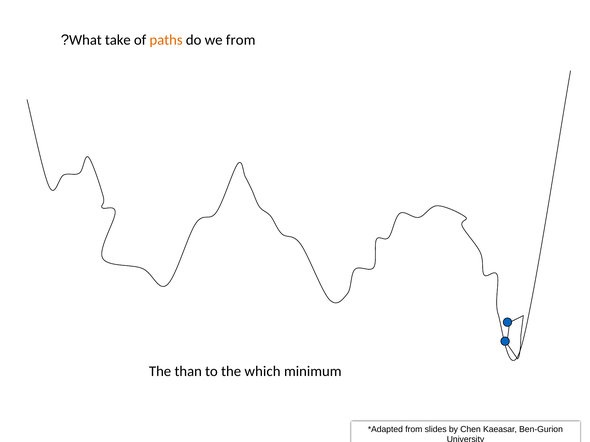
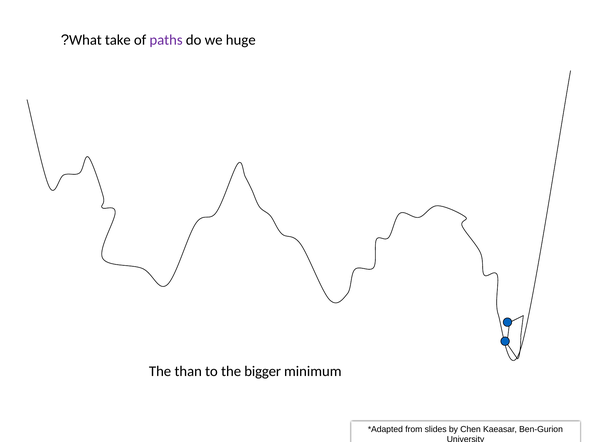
paths colour: orange -> purple
we from: from -> huge
which: which -> bigger
